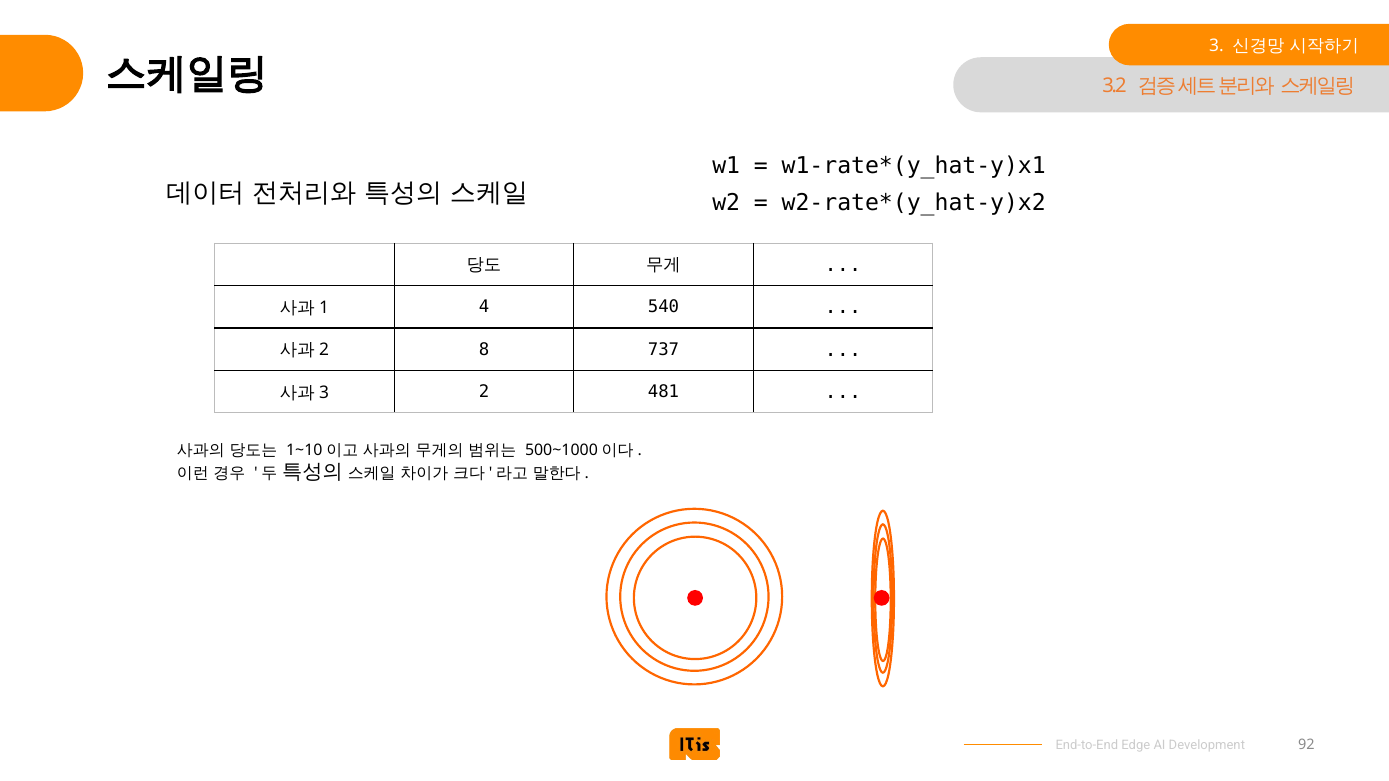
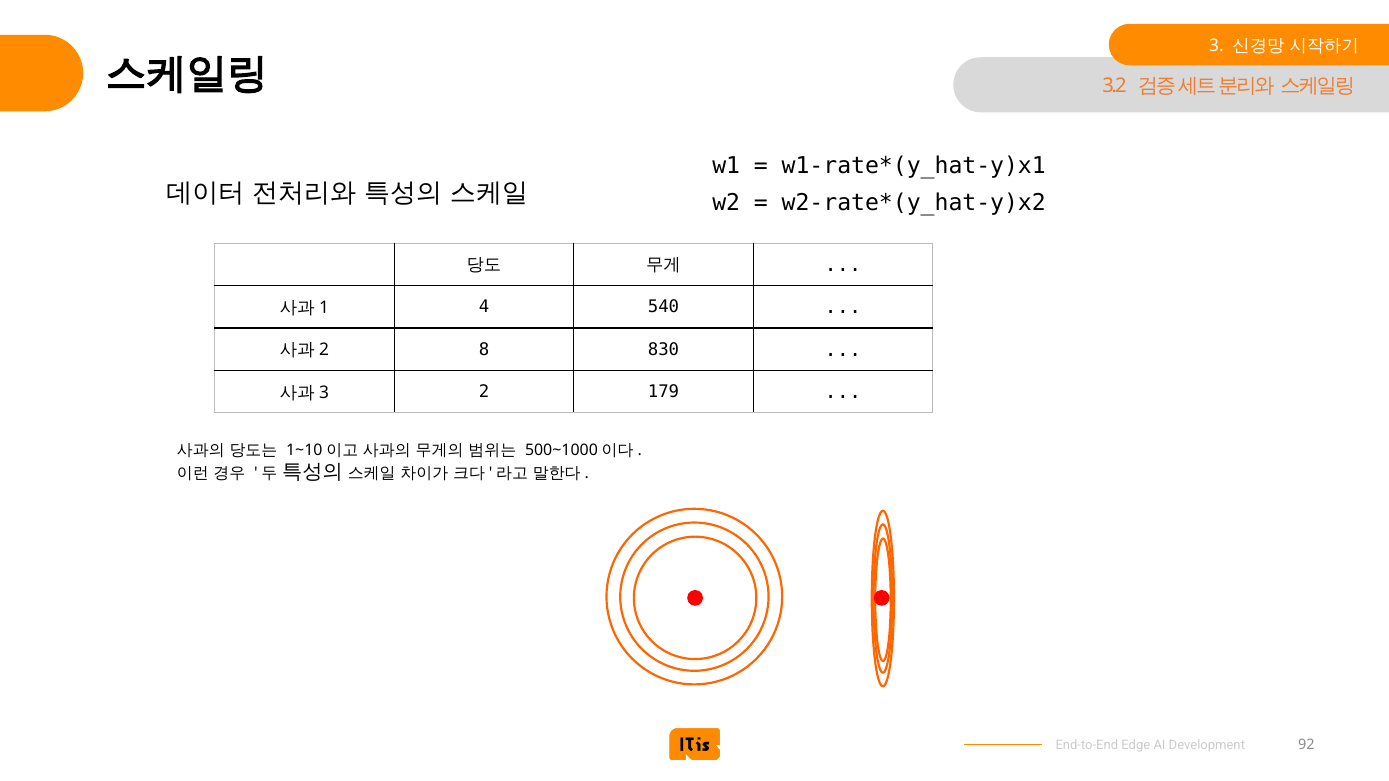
737: 737 -> 830
481: 481 -> 179
